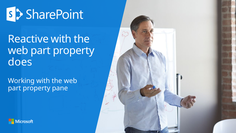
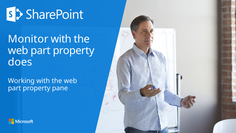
Reactive: Reactive -> Monitor
